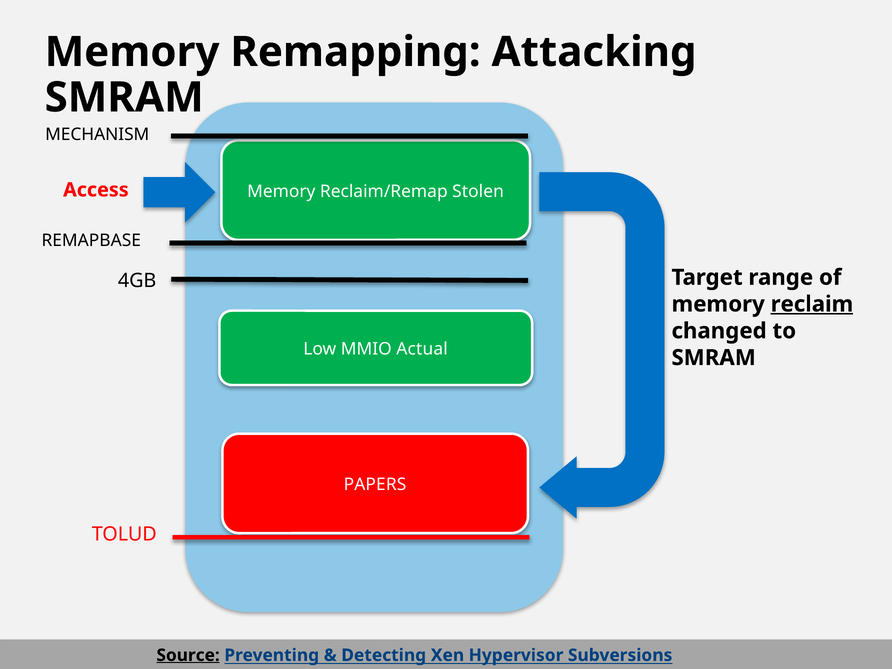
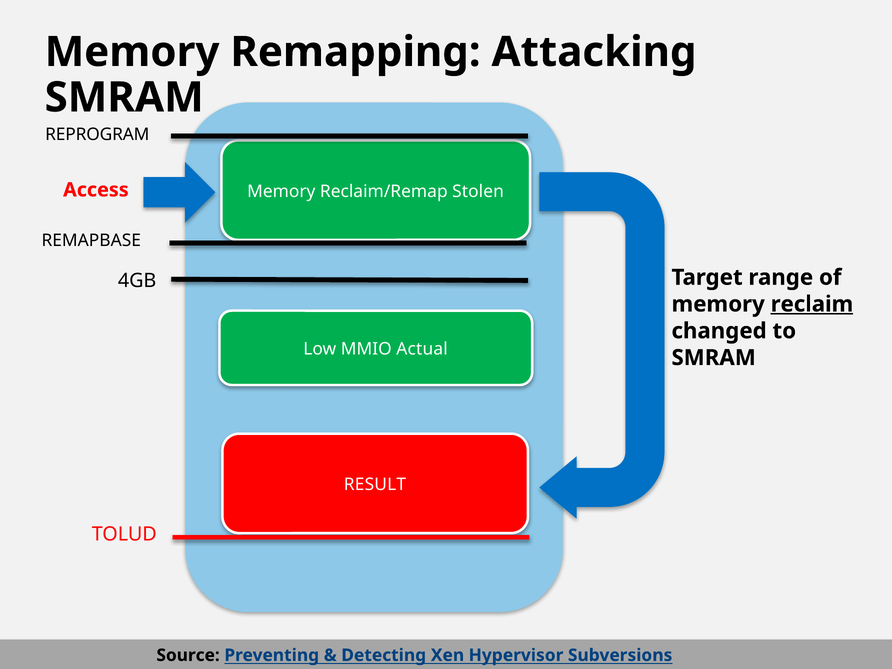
MECHANISM: MECHANISM -> REPROGRAM
PAPERS: PAPERS -> RESULT
Source underline: present -> none
